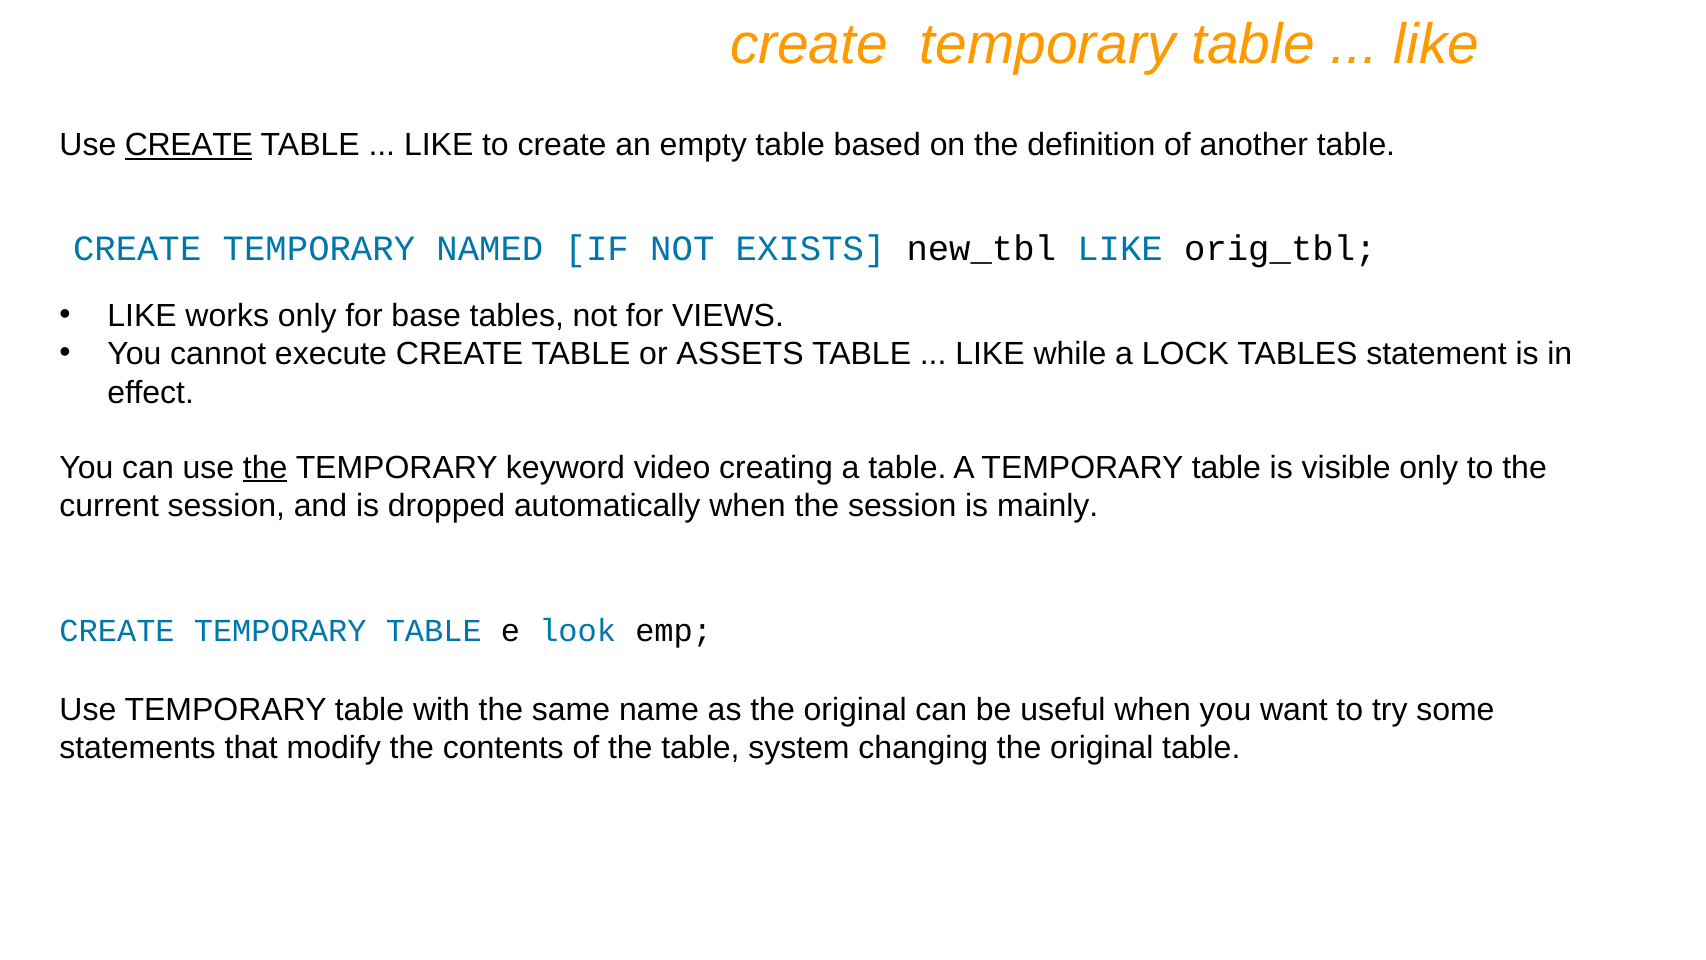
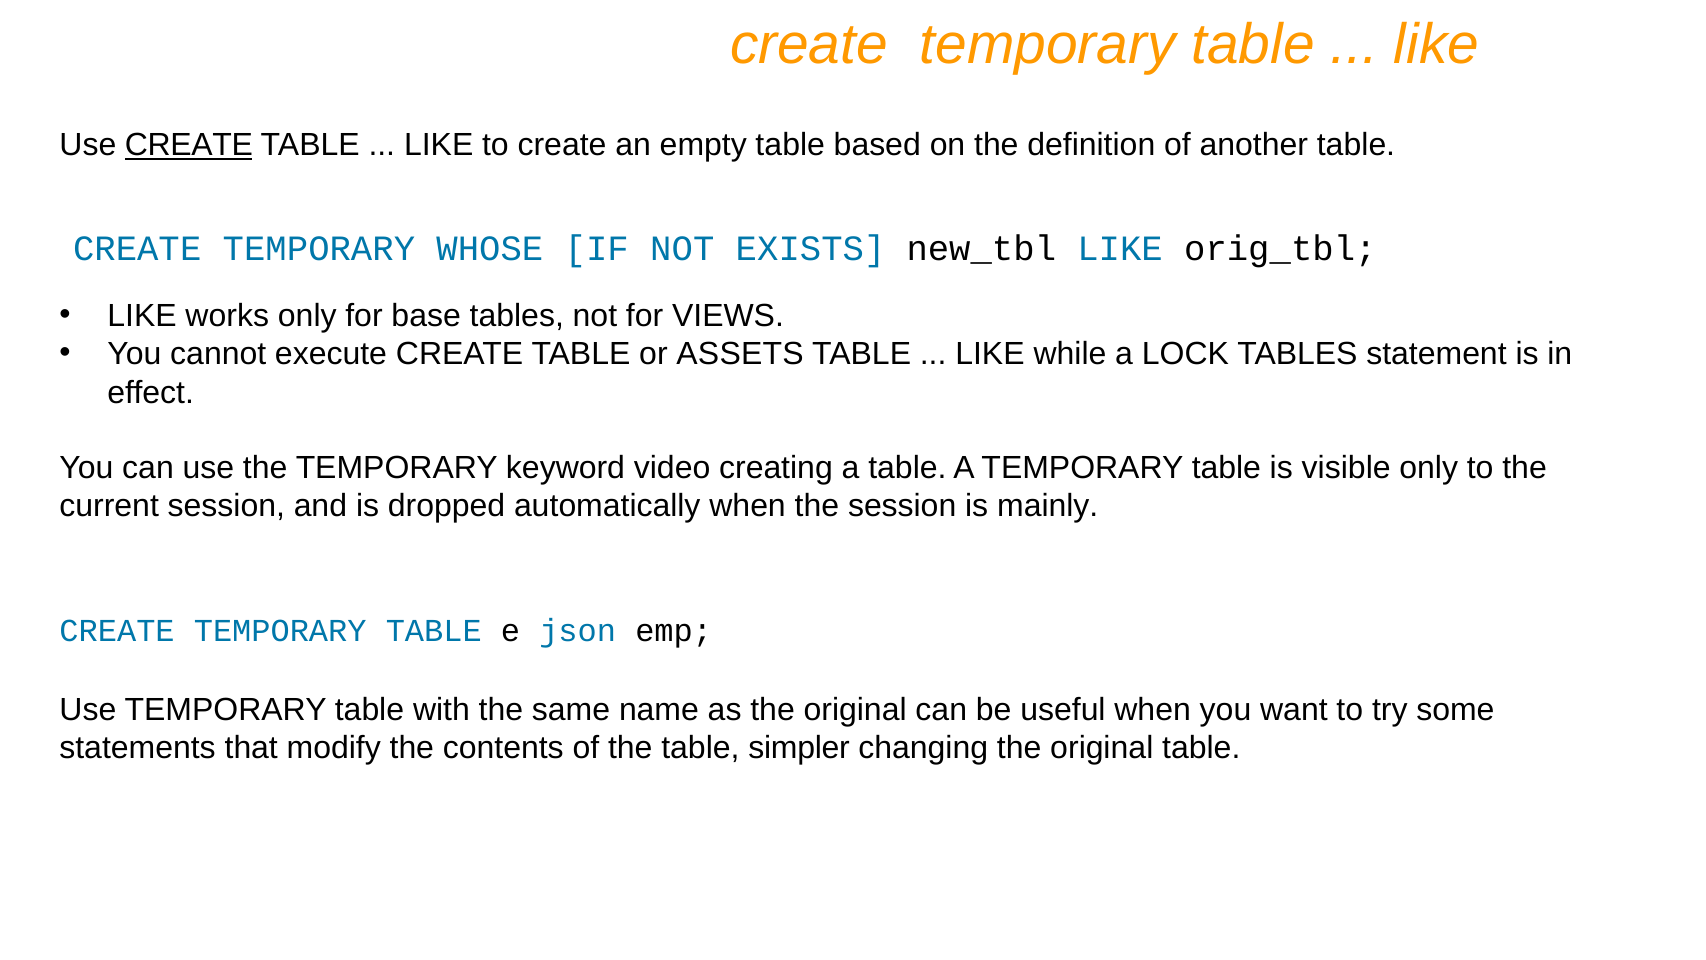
NAMED: NAMED -> WHOSE
the at (265, 467) underline: present -> none
look: look -> json
system: system -> simpler
